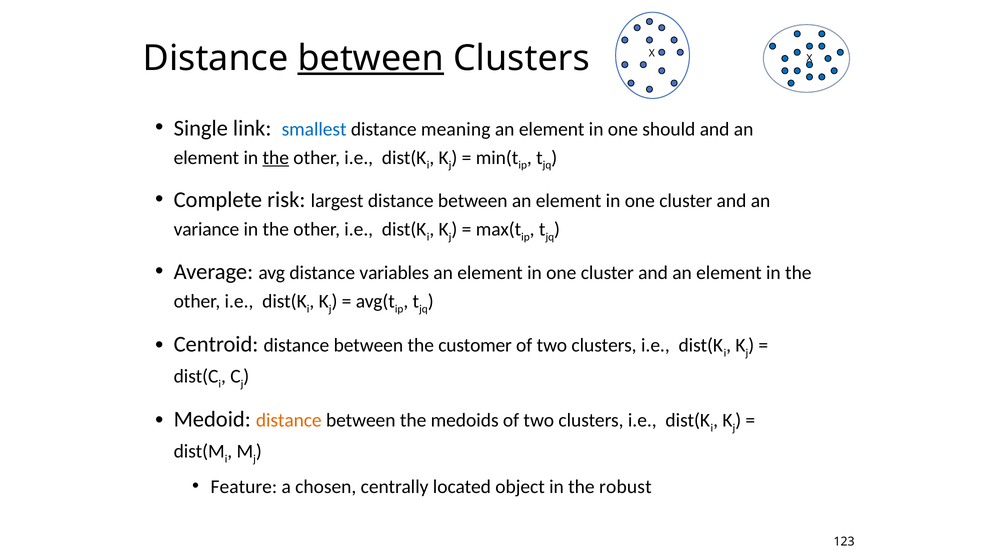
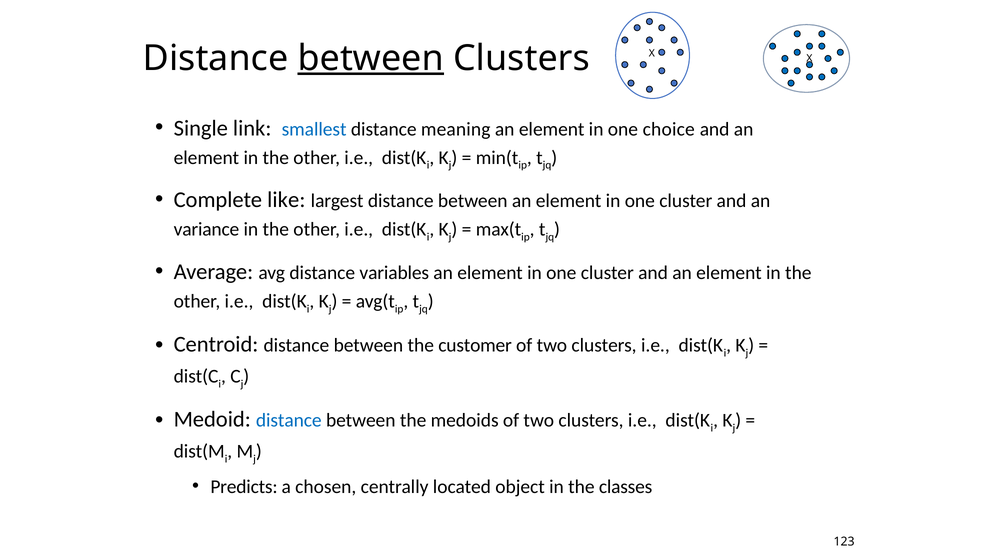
should: should -> choice
the at (276, 158) underline: present -> none
risk: risk -> like
distance at (289, 420) colour: orange -> blue
Feature: Feature -> Predicts
robust: robust -> classes
